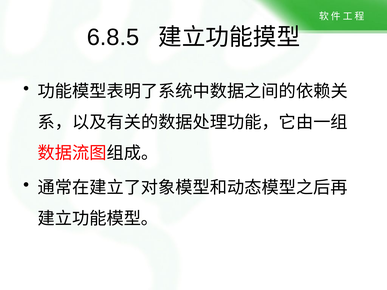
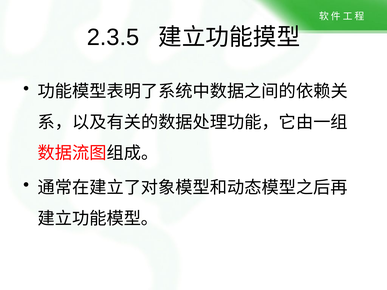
6.8.5: 6.8.5 -> 2.3.5
